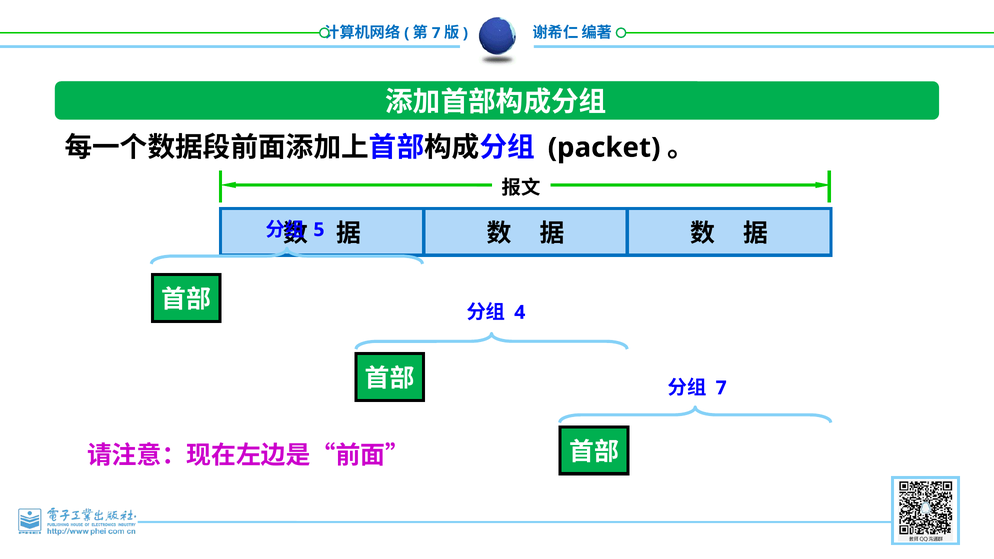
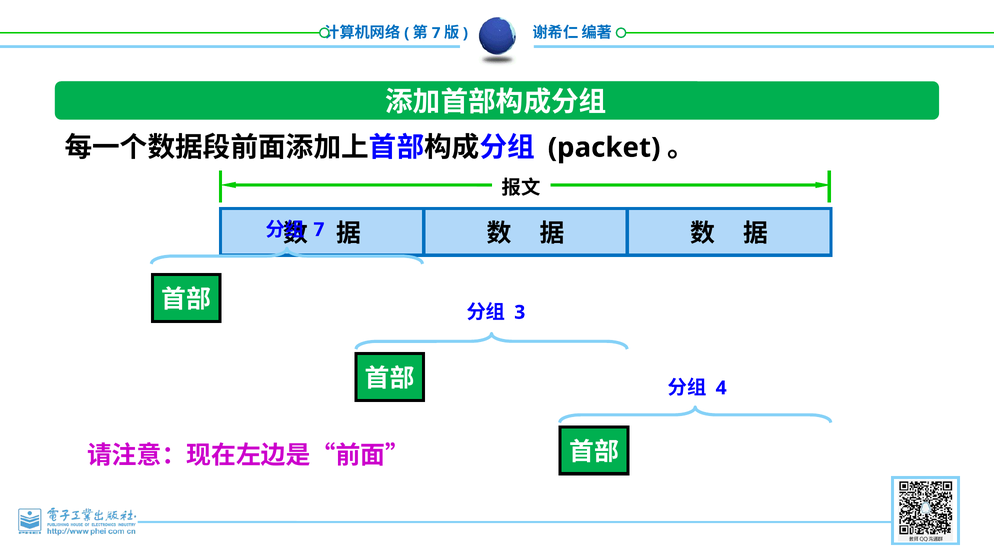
5 at (319, 230): 5 -> 7
4: 4 -> 3
7 at (721, 388): 7 -> 4
